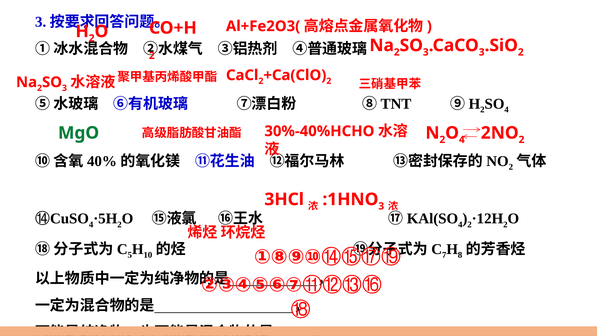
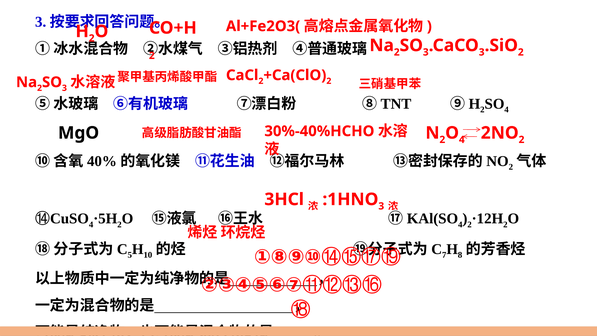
MgO colour: green -> black
